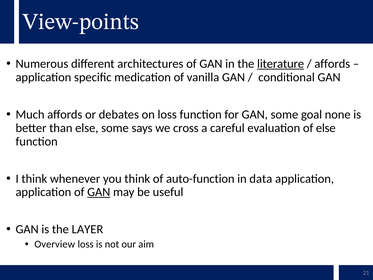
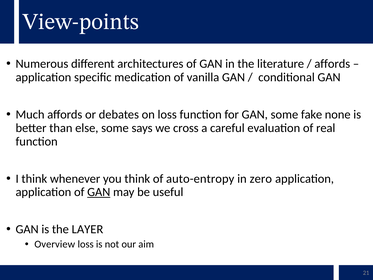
literature underline: present -> none
goal: goal -> fake
of else: else -> real
auto-function: auto-function -> auto-entropy
data: data -> zero
